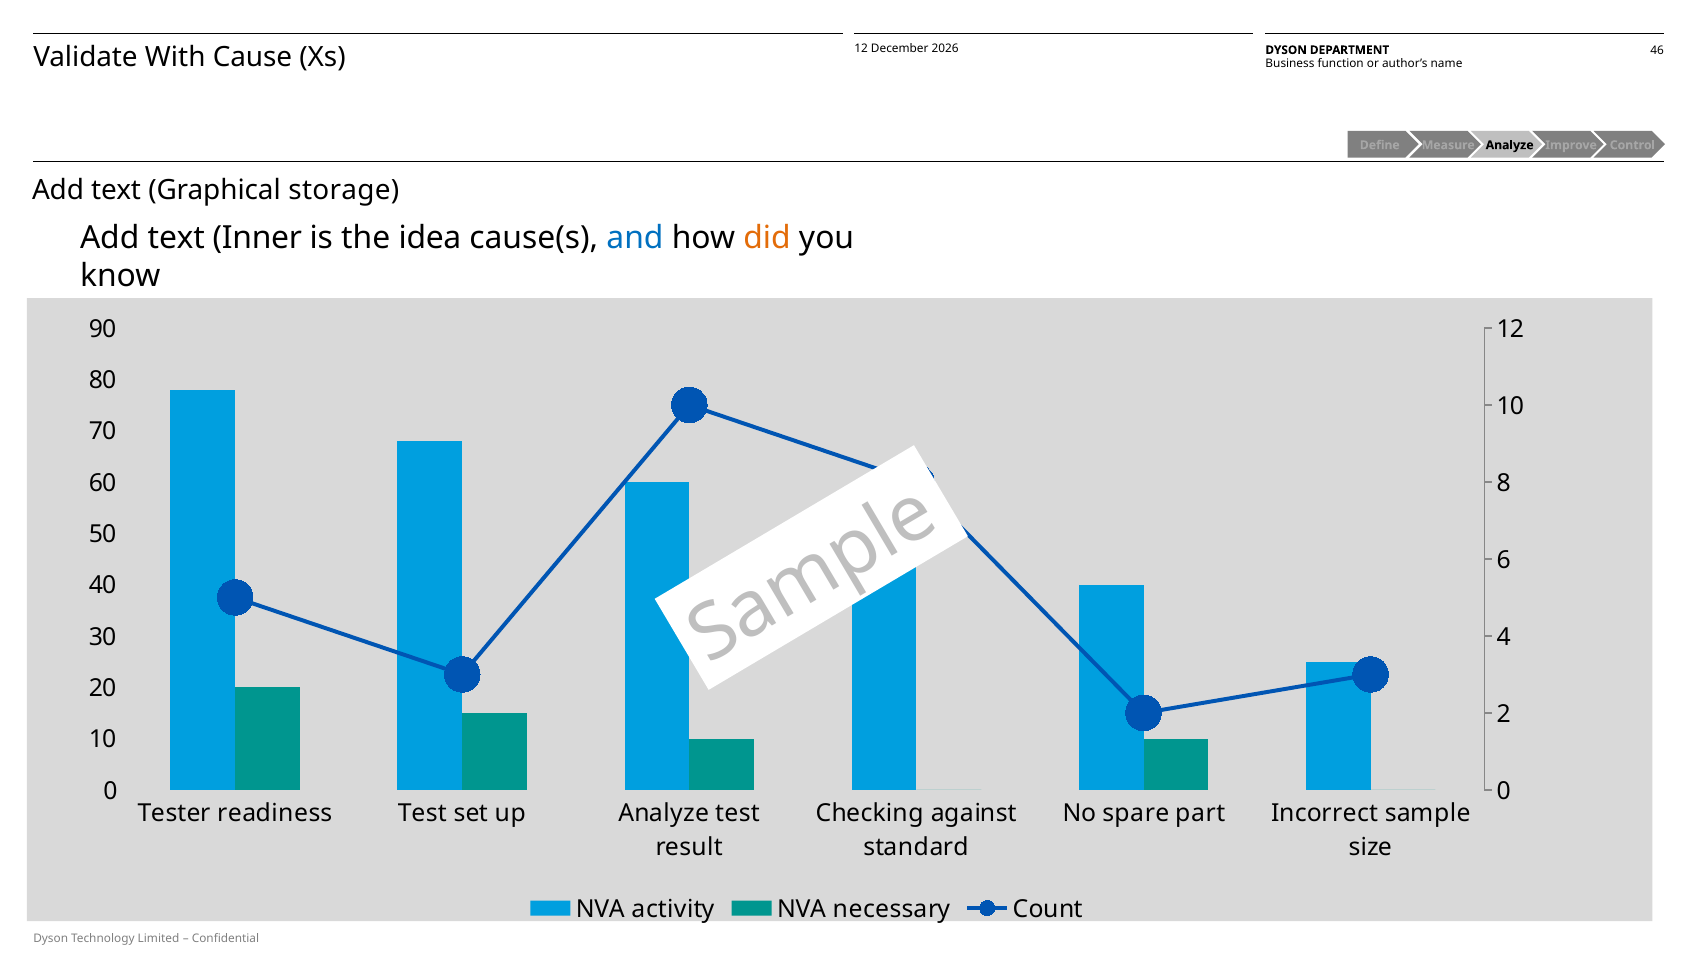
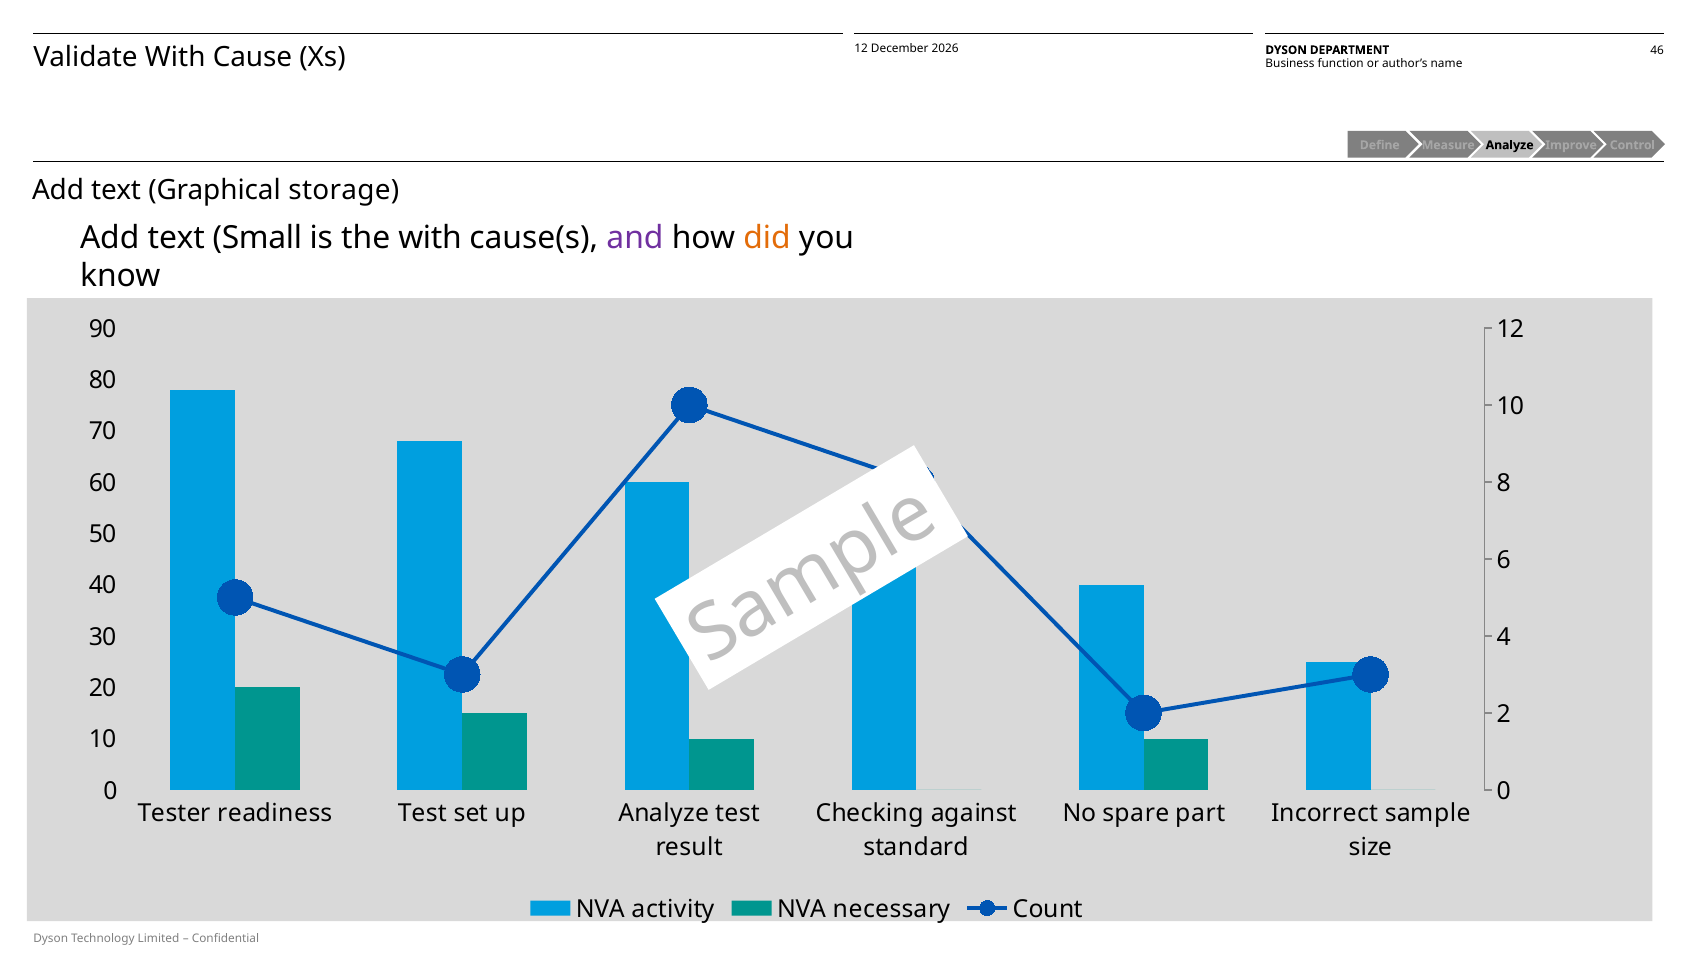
Inner: Inner -> Small
the idea: idea -> with
and colour: blue -> purple
